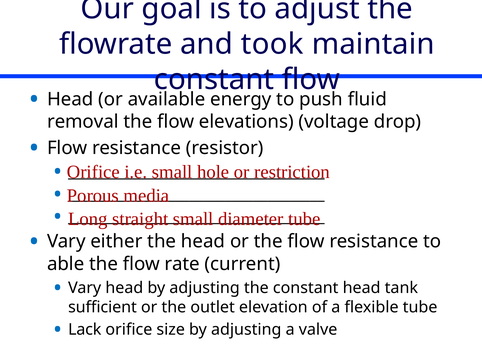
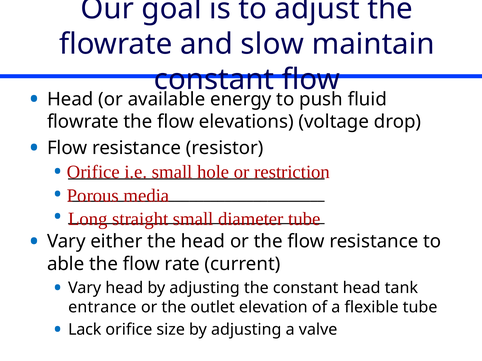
took: took -> slow
removal at (83, 122): removal -> flowrate
sufficient: sufficient -> entrance
